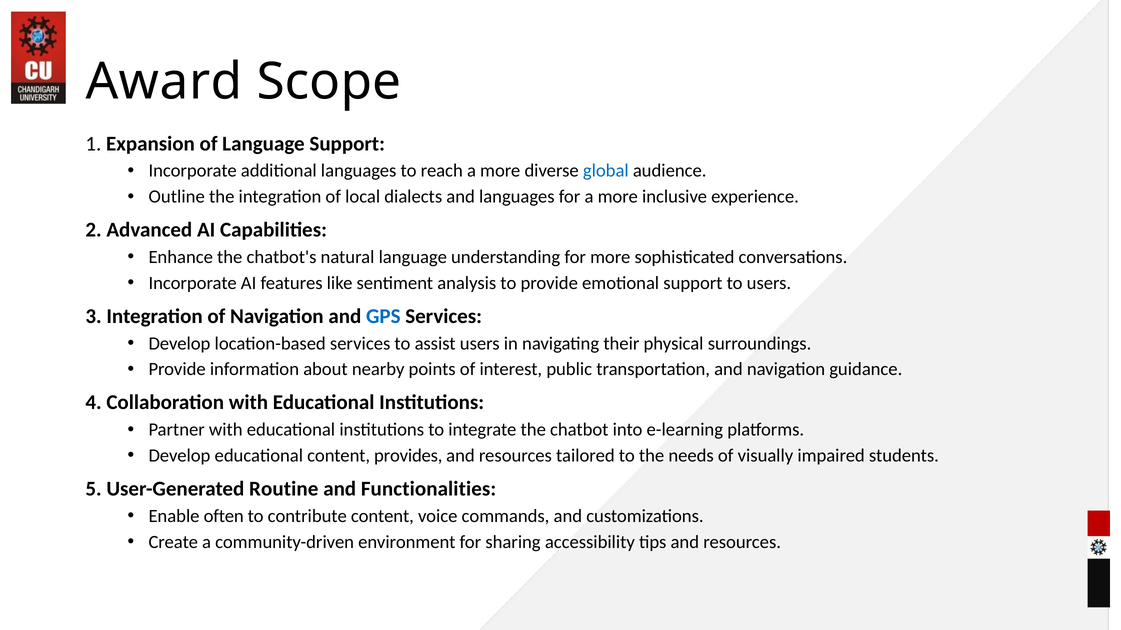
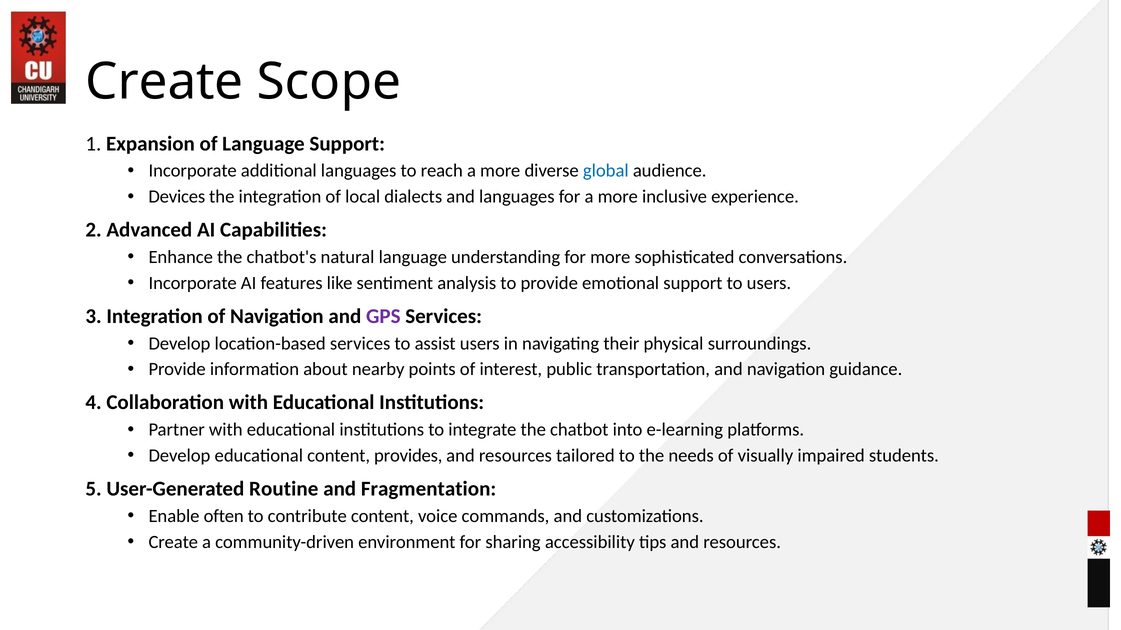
Award at (164, 82): Award -> Create
Outline: Outline -> Devices
GPS colour: blue -> purple
Functionalities: Functionalities -> Fragmentation
